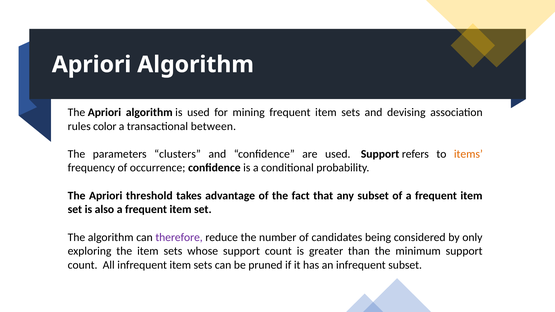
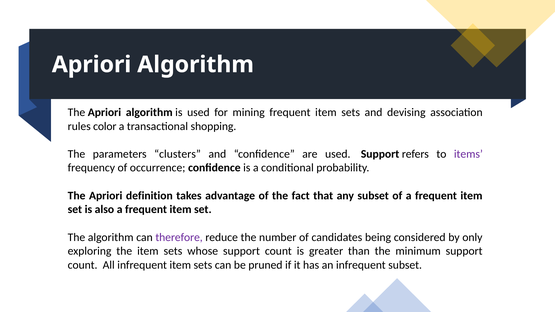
between: between -> shopping
items colour: orange -> purple
threshold: threshold -> definition
